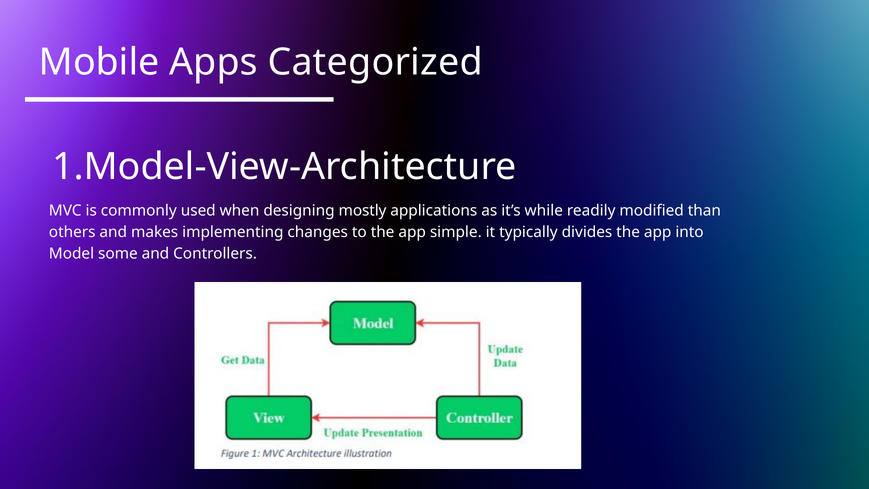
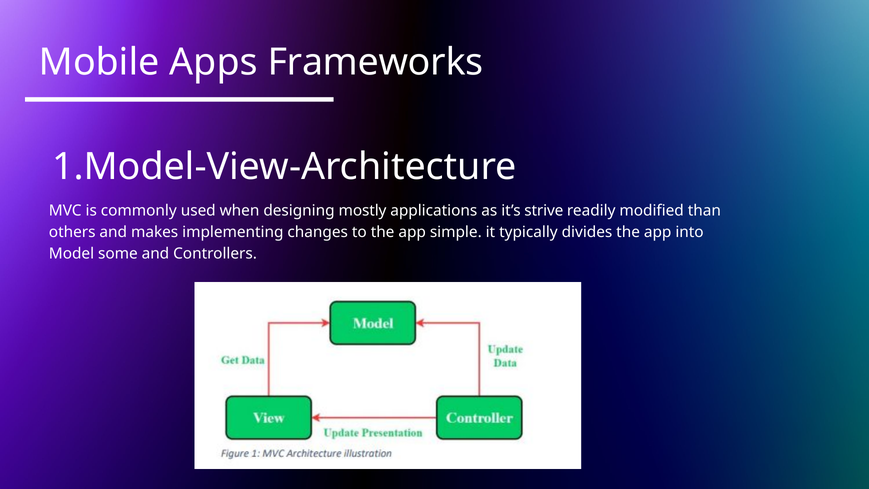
Categorized: Categorized -> Frameworks
while: while -> strive
